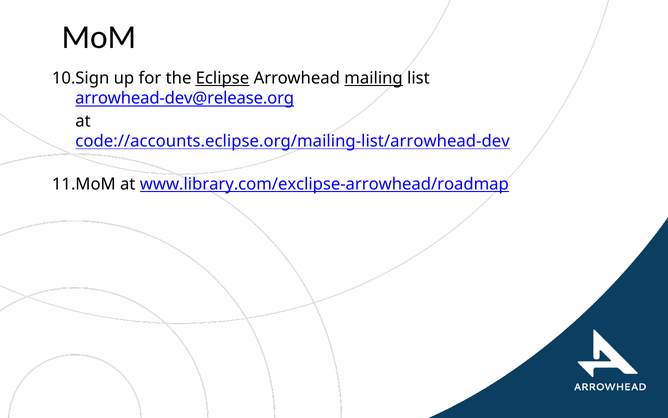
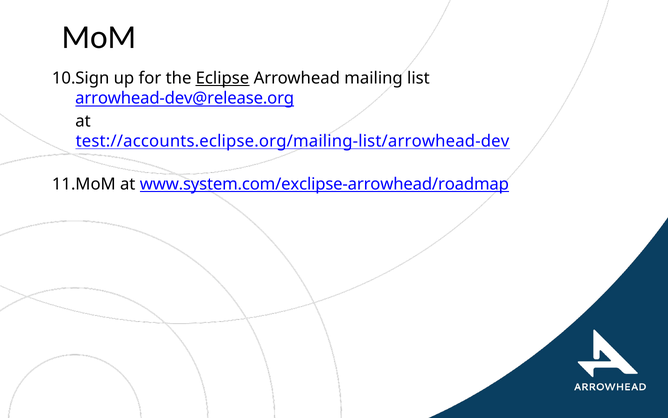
mailing underline: present -> none
code://accounts.eclipse.org/mailing-list/arrowhead-dev: code://accounts.eclipse.org/mailing-list/arrowhead-dev -> test://accounts.eclipse.org/mailing-list/arrowhead-dev
www.library.com/exclipse-arrowhead/roadmap: www.library.com/exclipse-arrowhead/roadmap -> www.system.com/exclipse-arrowhead/roadmap
